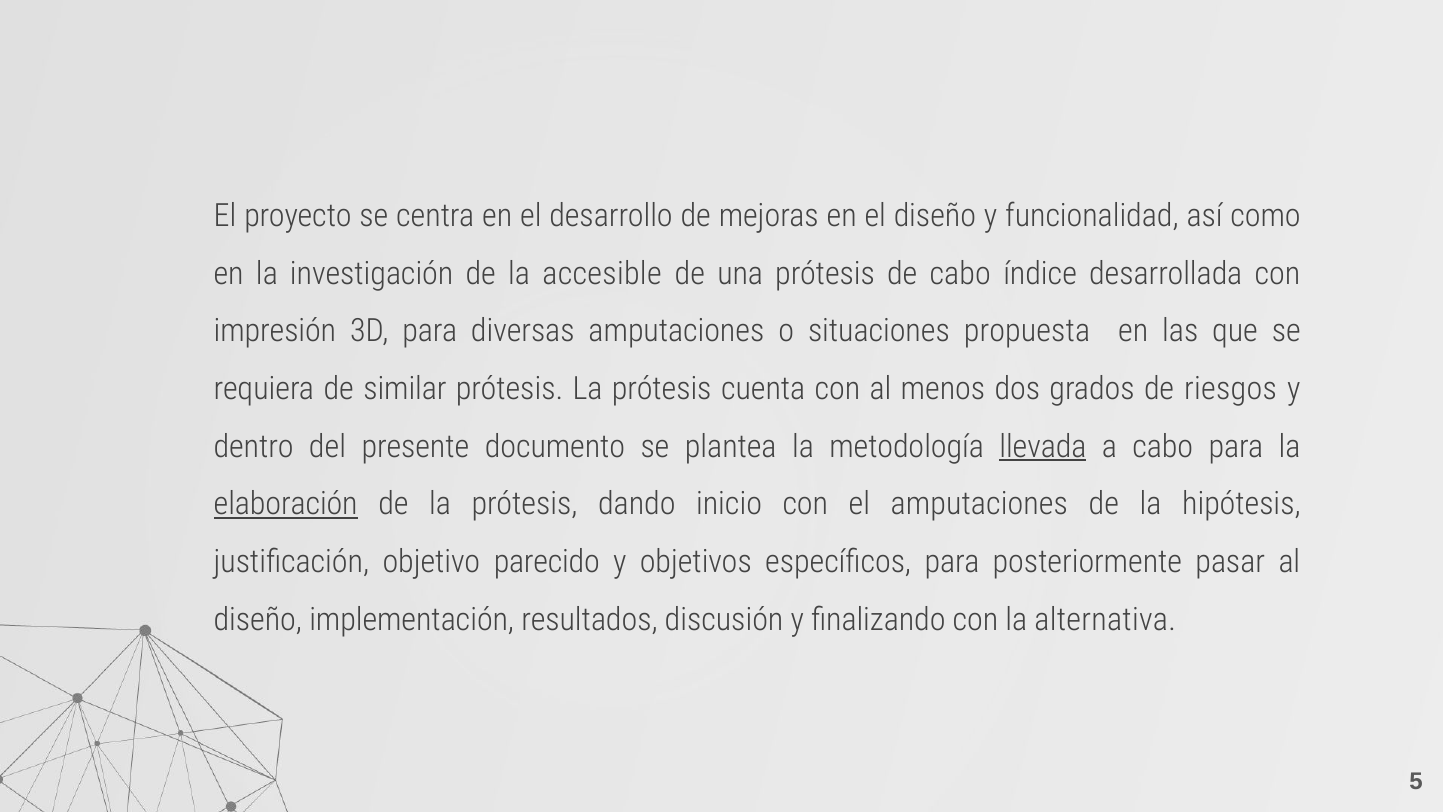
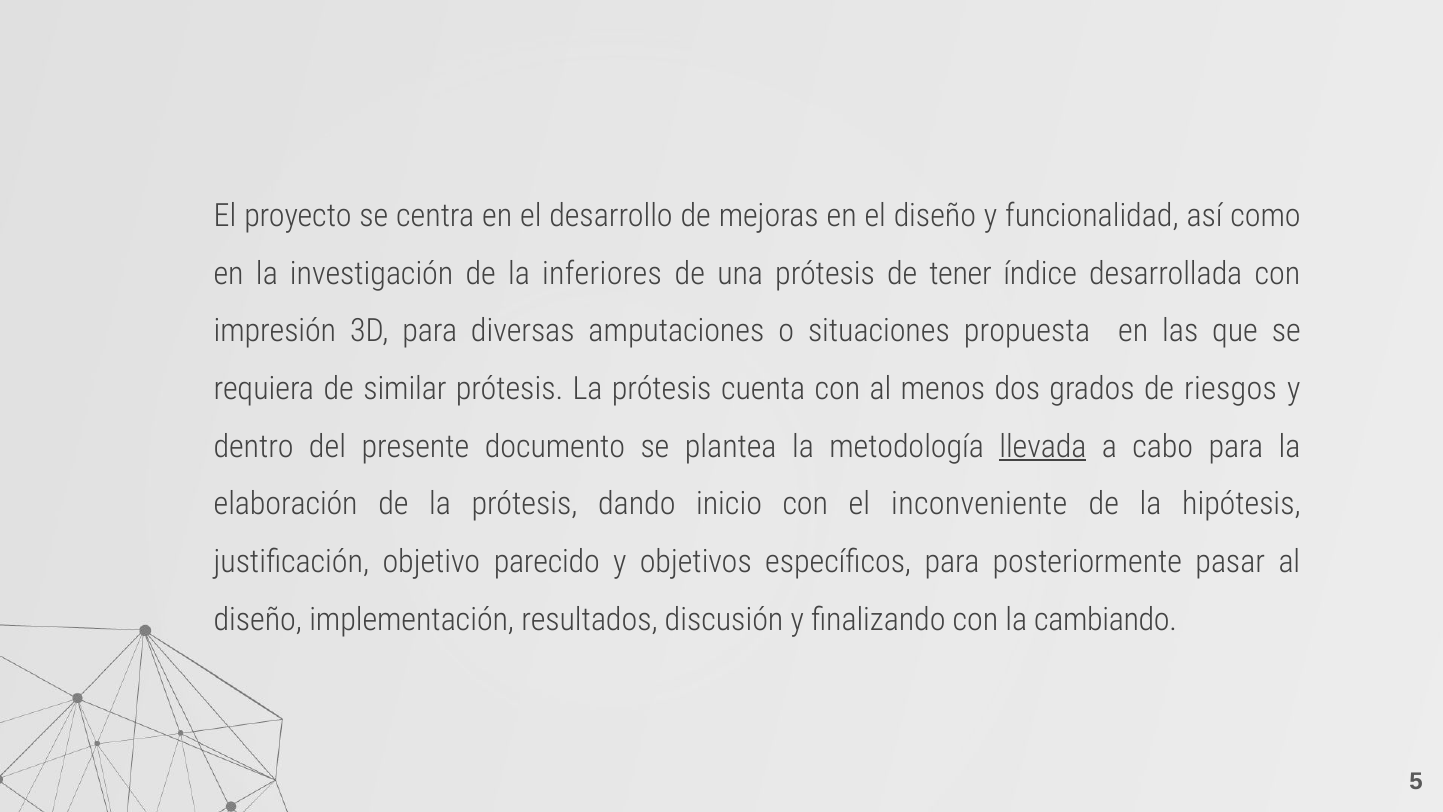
accesible: accesible -> inferiores
de cabo: cabo -> tener
elaboración underline: present -> none
el amputaciones: amputaciones -> inconveniente
alternativa: alternativa -> cambiando
